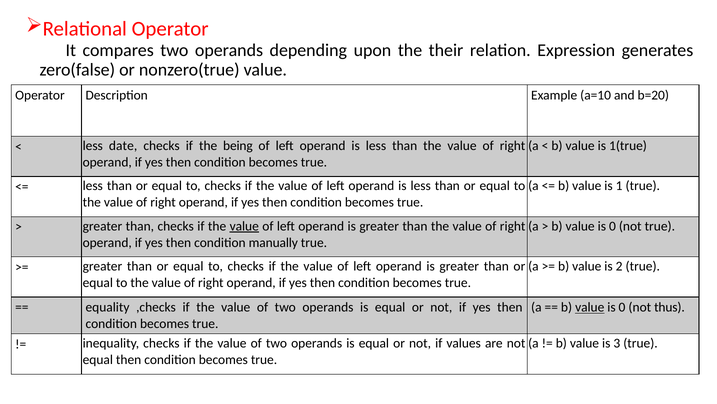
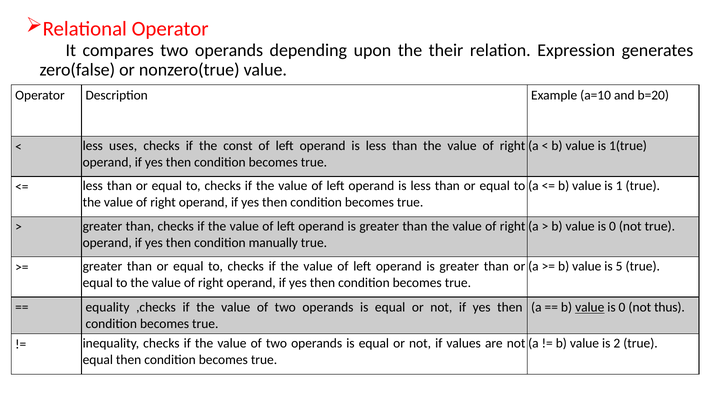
date: date -> uses
being: being -> const
value at (244, 226) underline: present -> none
2: 2 -> 5
3: 3 -> 2
